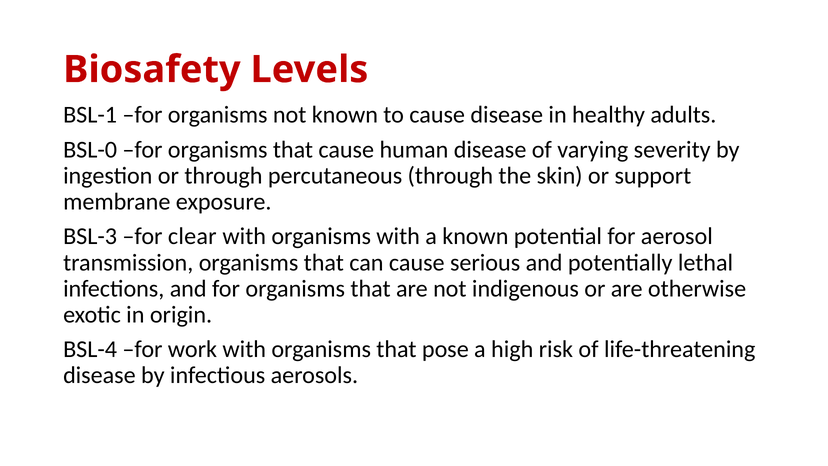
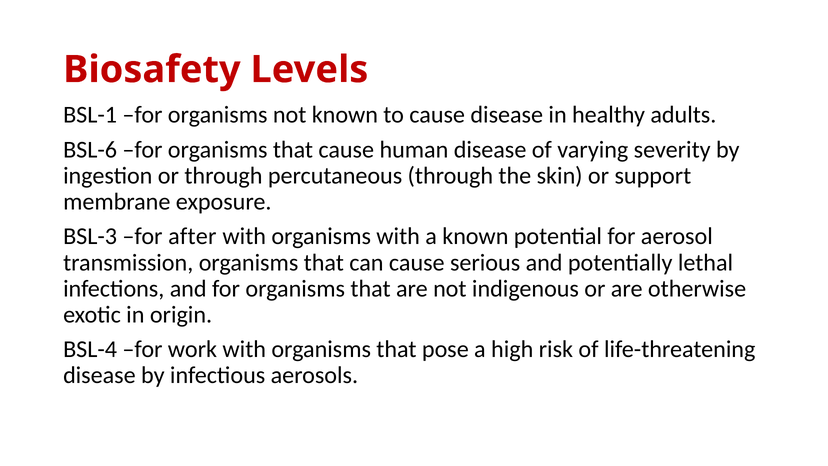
BSL-0: BSL-0 -> BSL-6
clear: clear -> after
